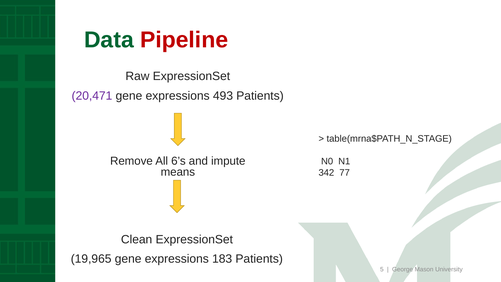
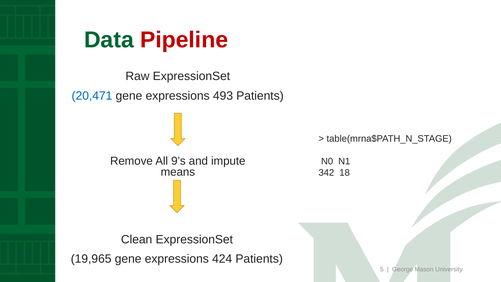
20,471 colour: purple -> blue
6’s: 6’s -> 9’s
77: 77 -> 18
183: 183 -> 424
